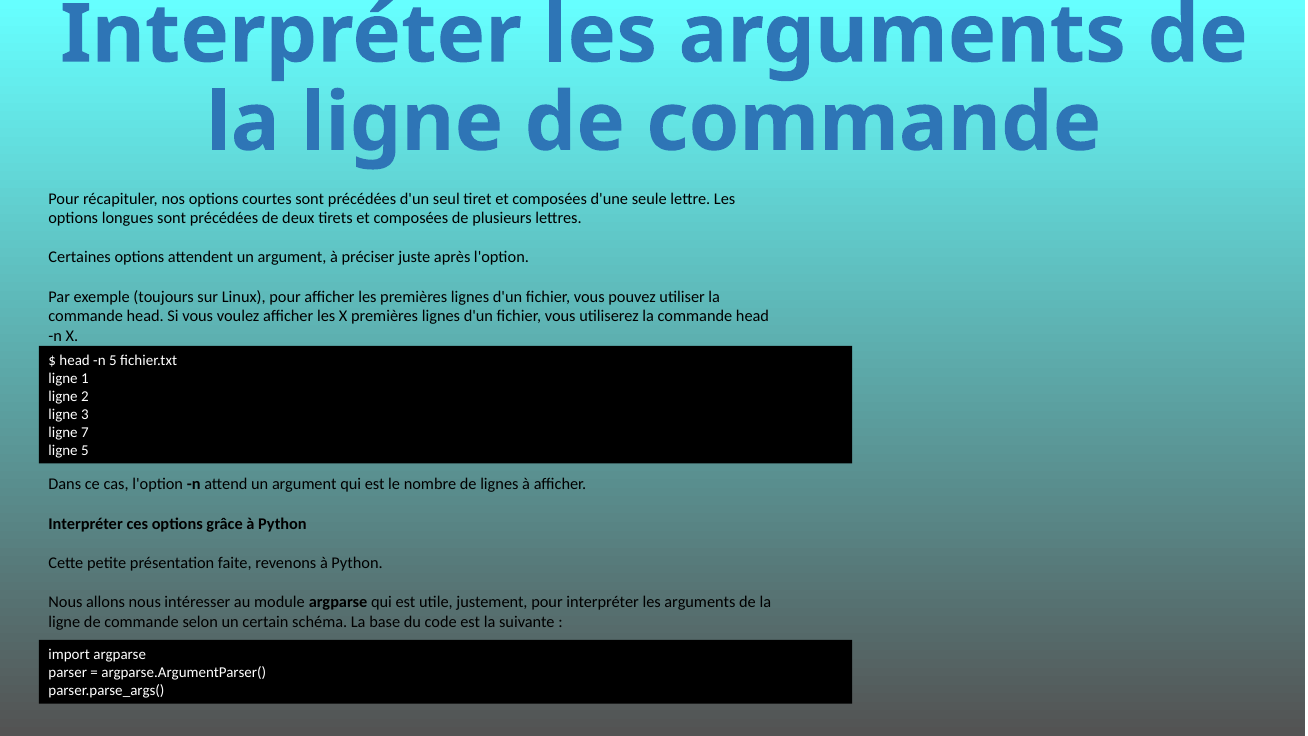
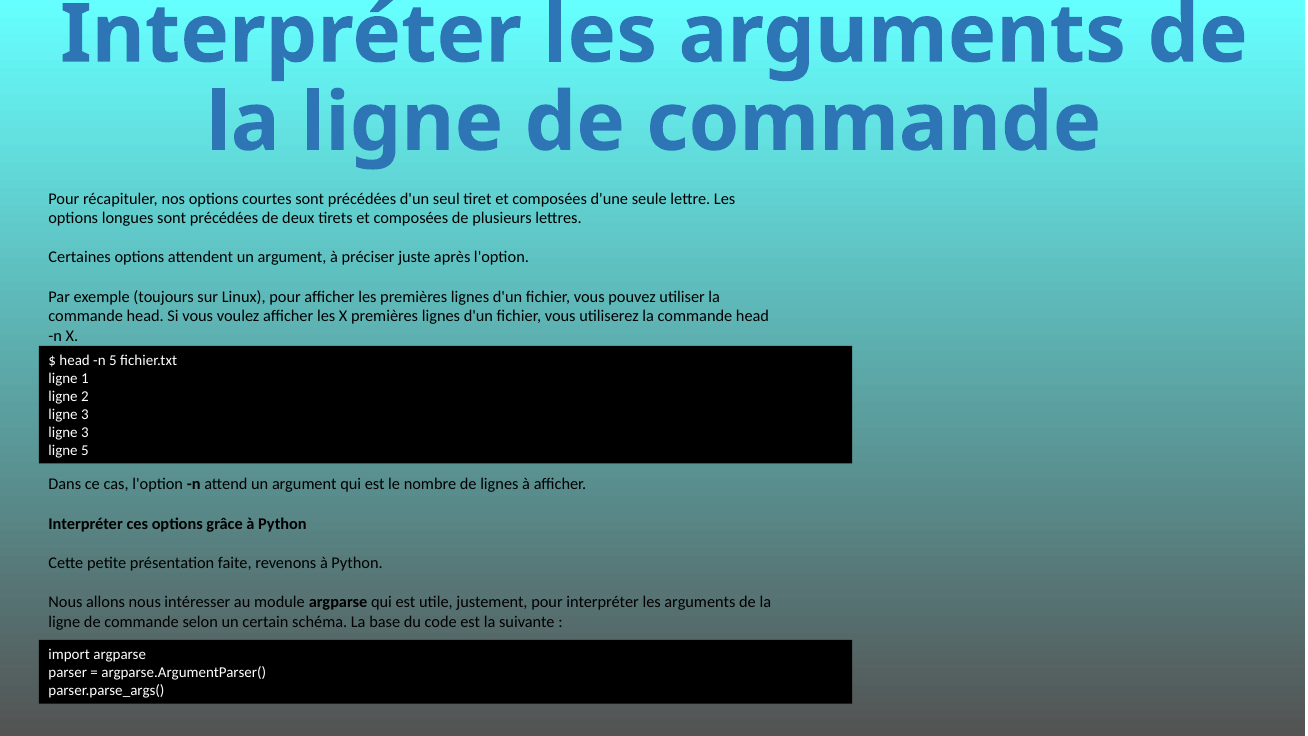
7 at (85, 433): 7 -> 3
